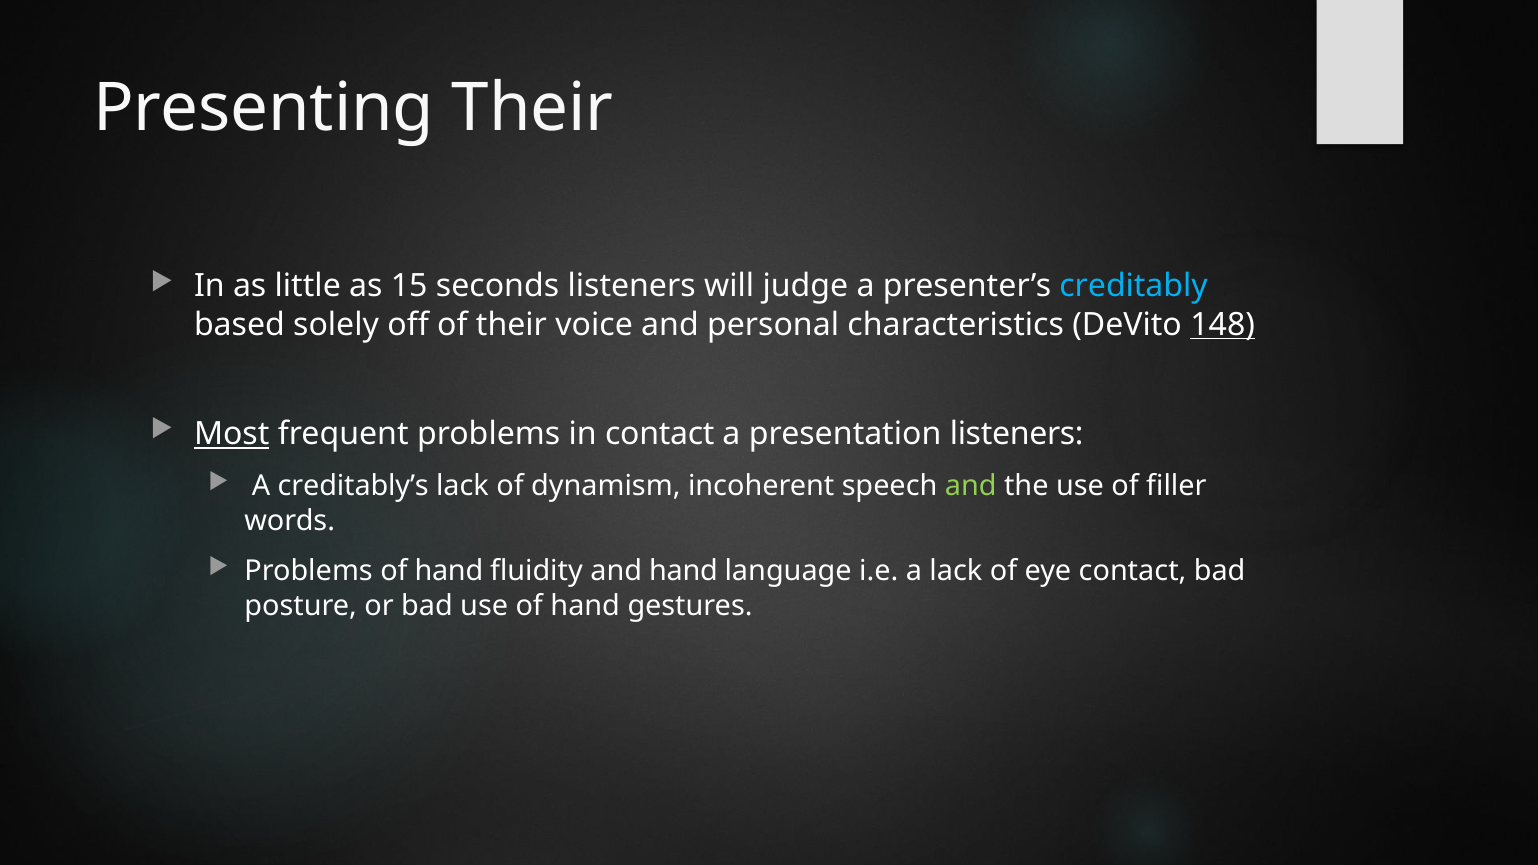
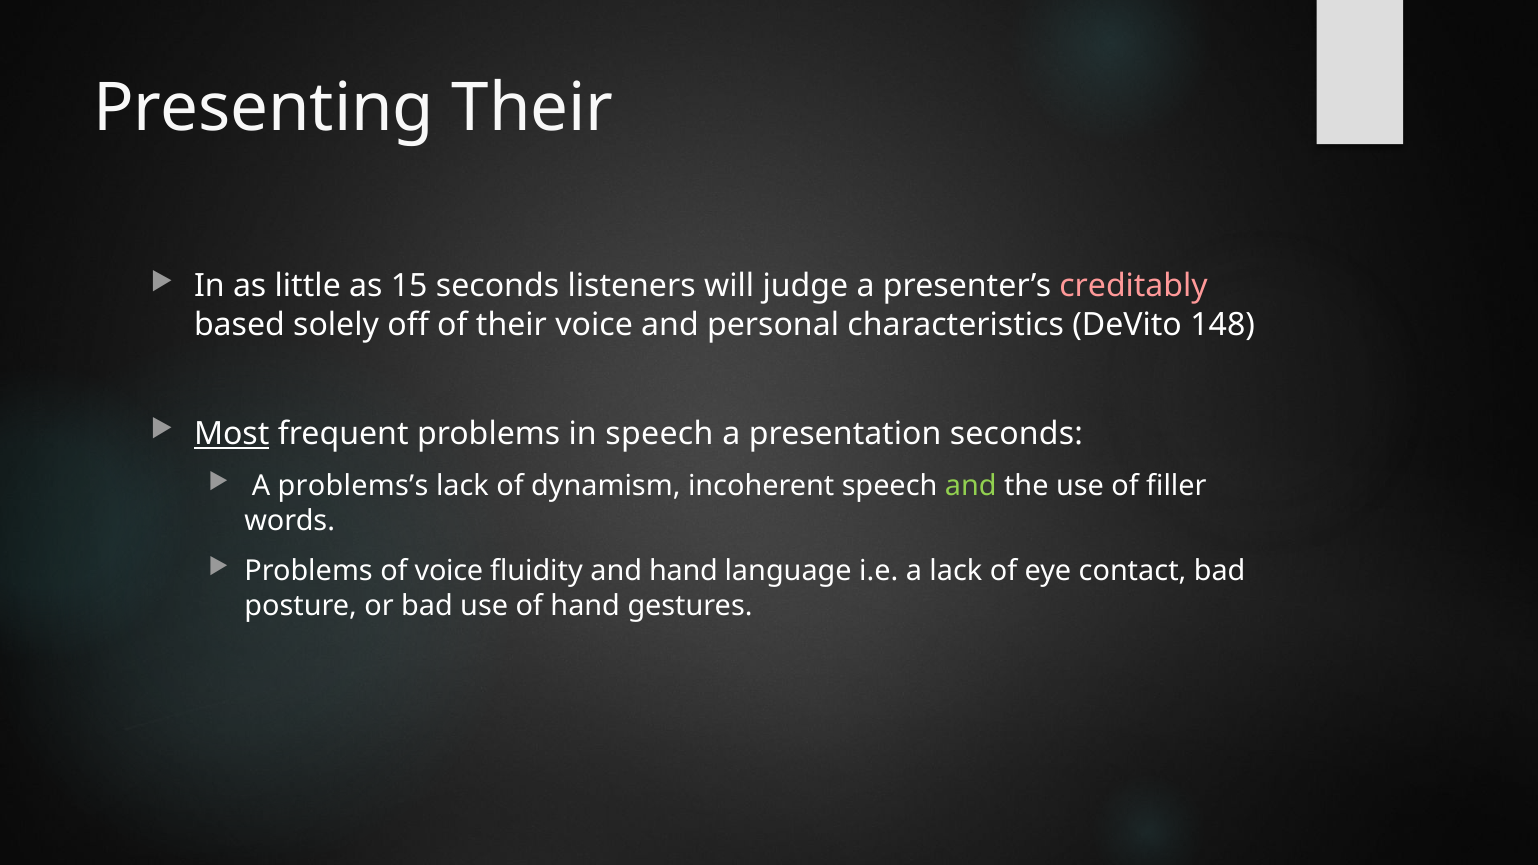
creditably colour: light blue -> pink
148 underline: present -> none
in contact: contact -> speech
presentation listeners: listeners -> seconds
creditably’s: creditably’s -> problems’s
Problems of hand: hand -> voice
